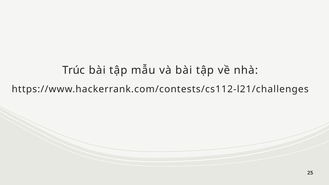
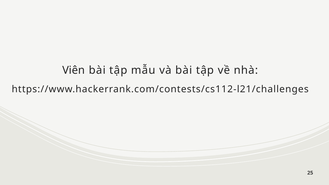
Trúc: Trúc -> Viên
